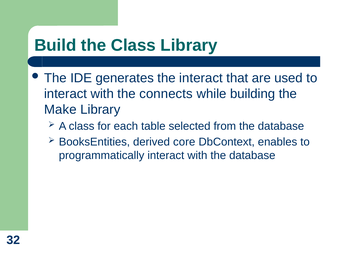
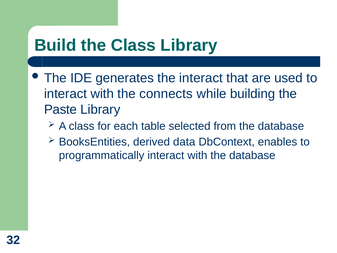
Make: Make -> Paste
core: core -> data
